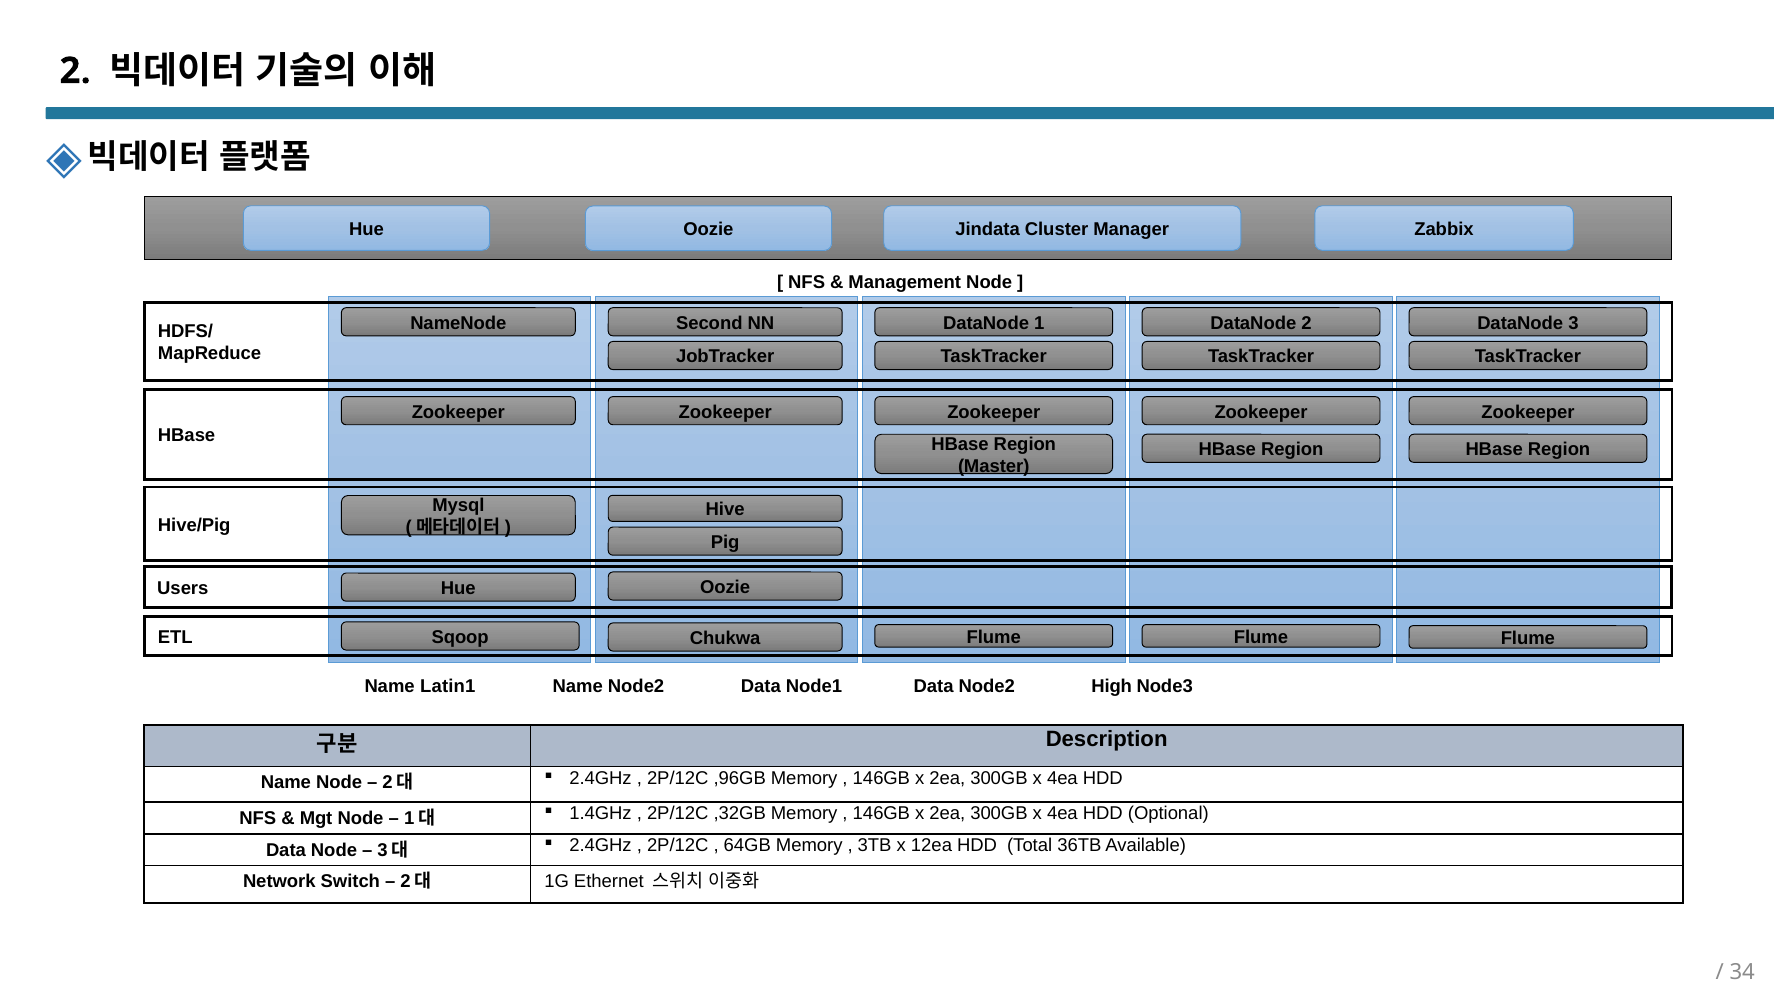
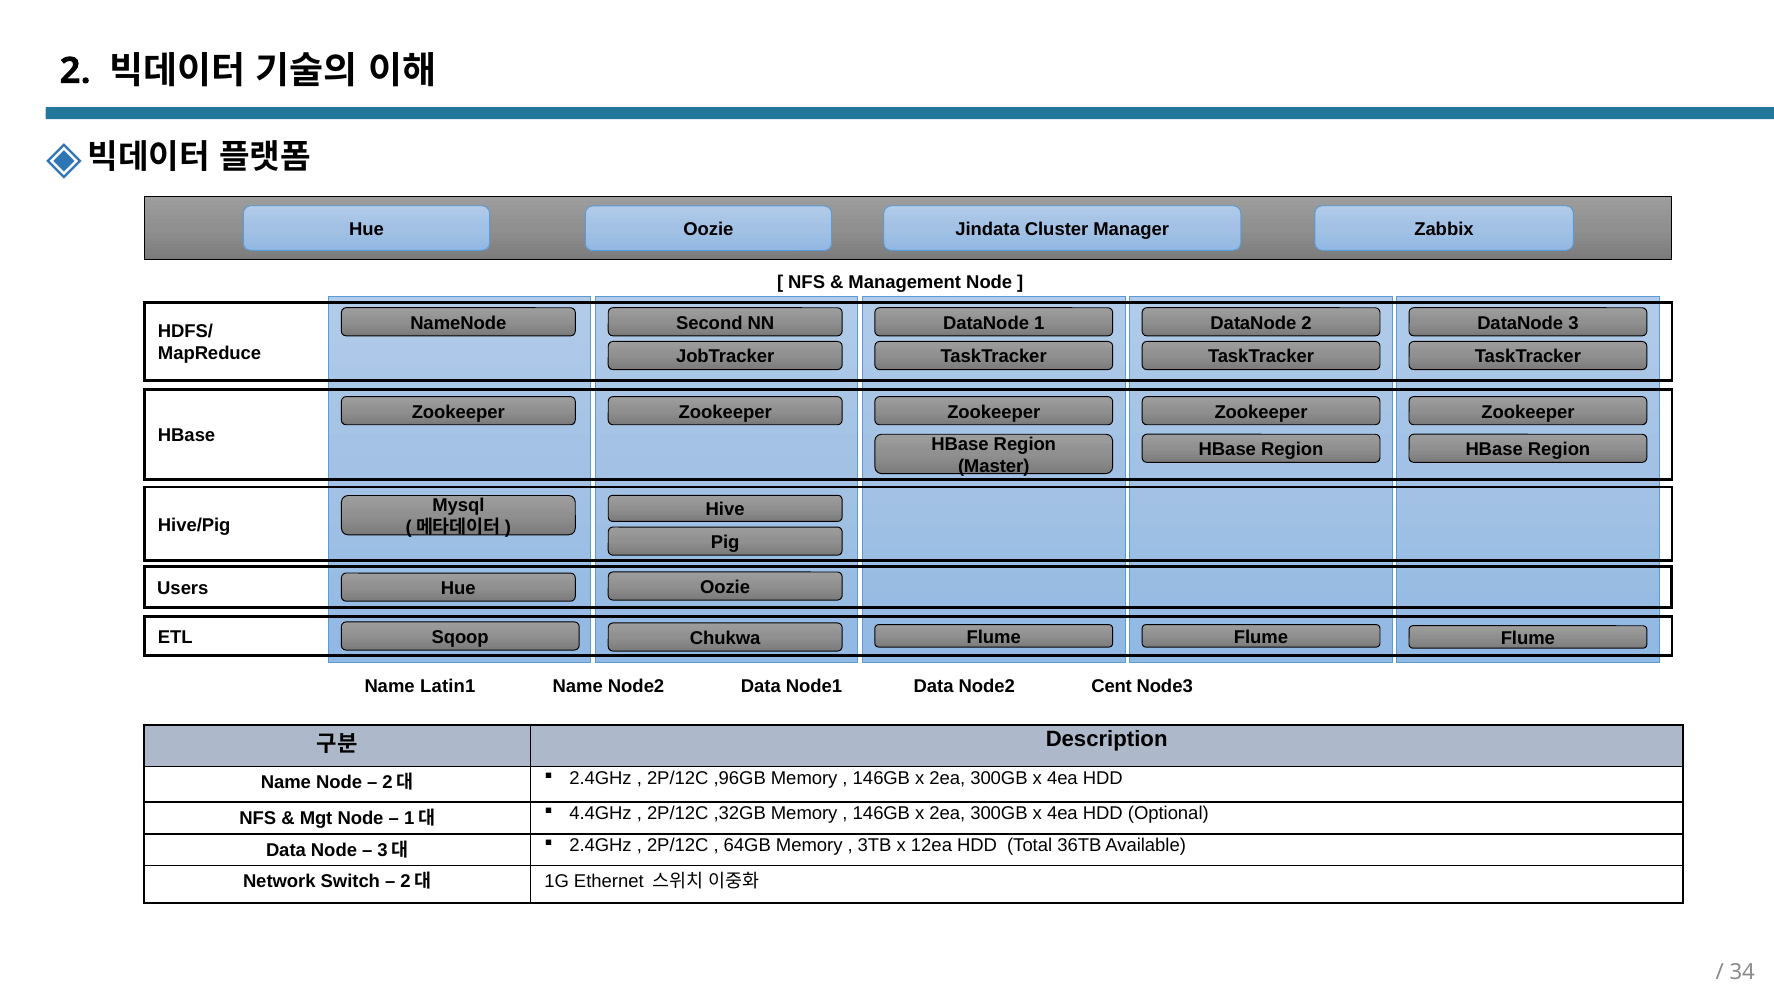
High: High -> Cent
1.4GHz: 1.4GHz -> 4.4GHz
